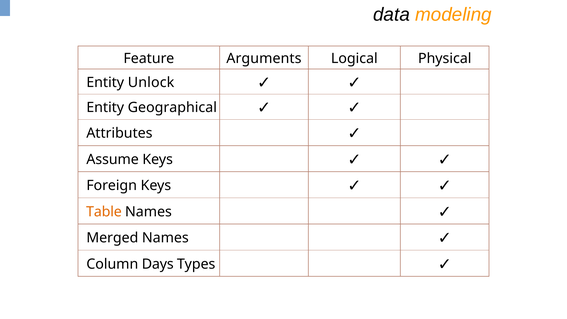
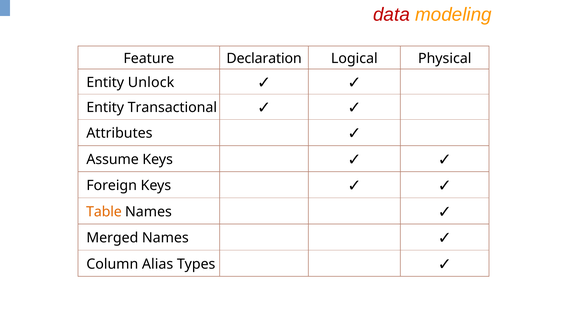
data colour: black -> red
Arguments: Arguments -> Declaration
Geographical: Geographical -> Transactional
Days: Days -> Alias
